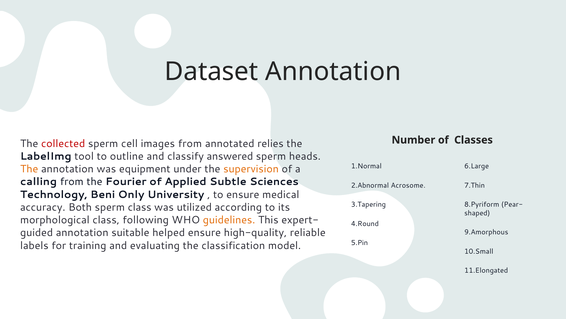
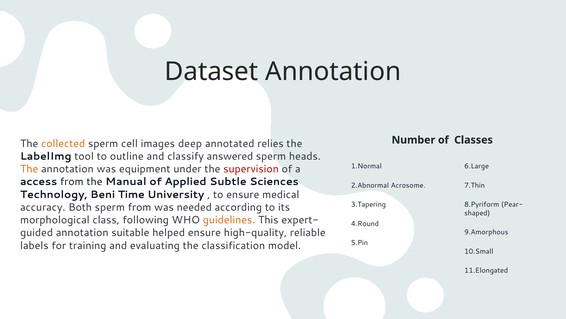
collected colour: red -> orange
images from: from -> deep
supervision colour: orange -> red
calling: calling -> access
Fourier: Fourier -> Manual
Only: Only -> Time
sperm class: class -> from
utilized: utilized -> needed
